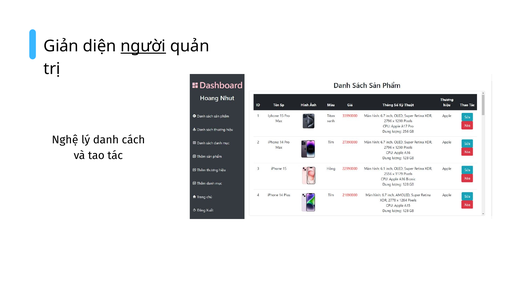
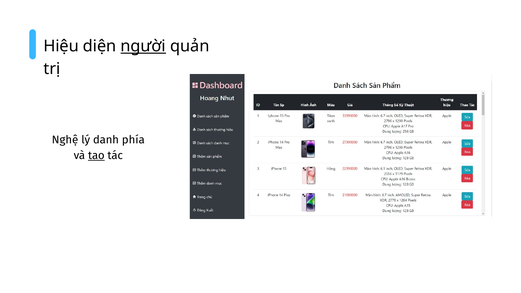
Giản: Giản -> Hiệu
cách: cách -> phía
tao underline: none -> present
